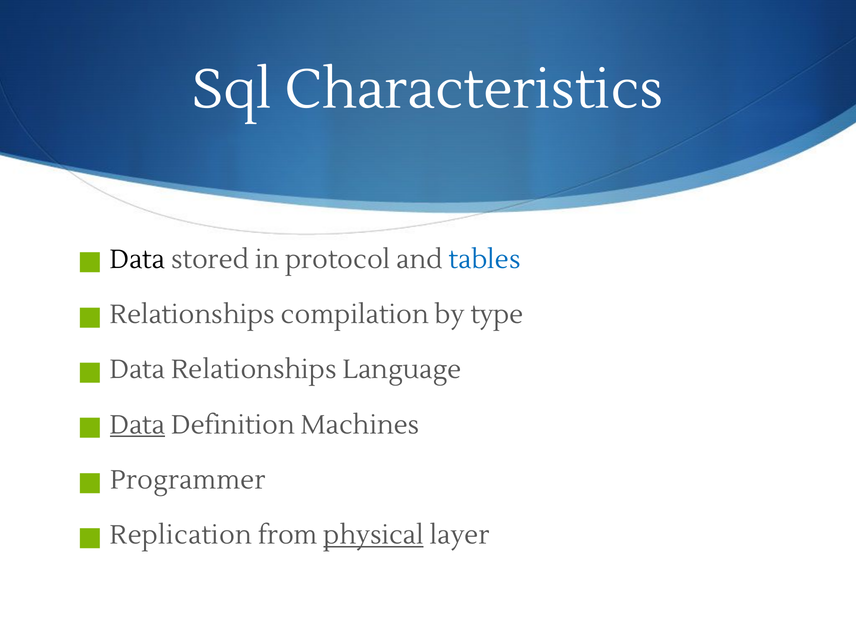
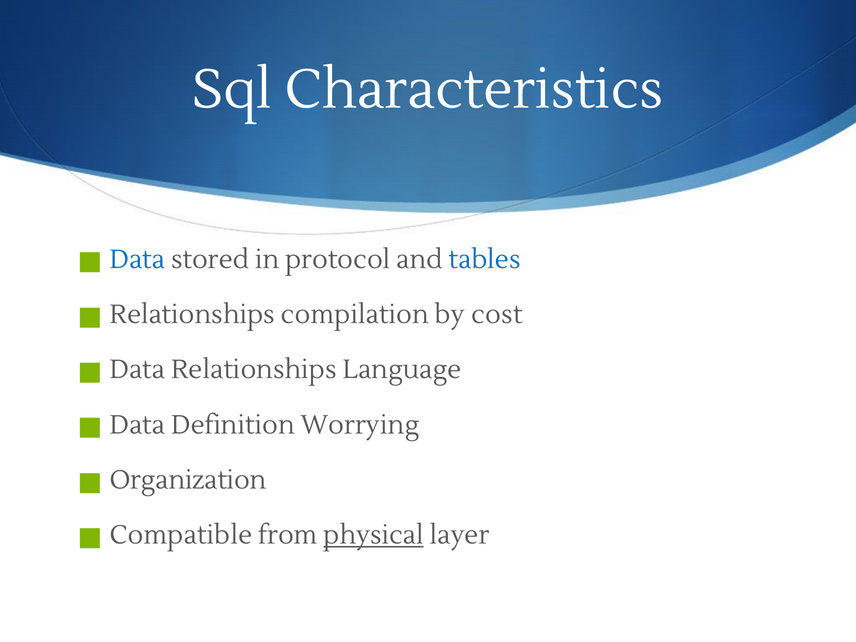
Data at (138, 259) colour: black -> blue
type: type -> cost
Data at (138, 425) underline: present -> none
Machines: Machines -> Worrying
Programmer: Programmer -> Organization
Replication: Replication -> Compatible
